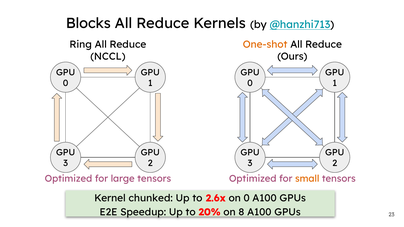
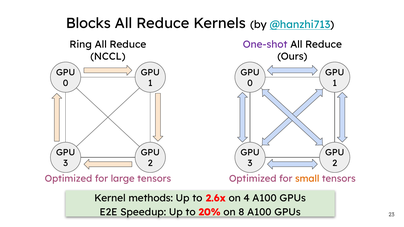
One-shot colour: orange -> purple
chunked: chunked -> methods
on 0: 0 -> 4
